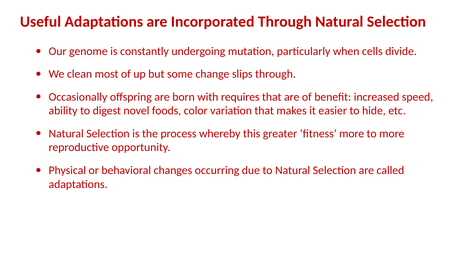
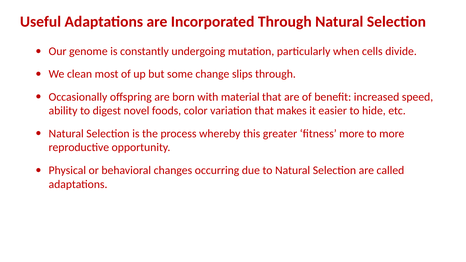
requires: requires -> material
